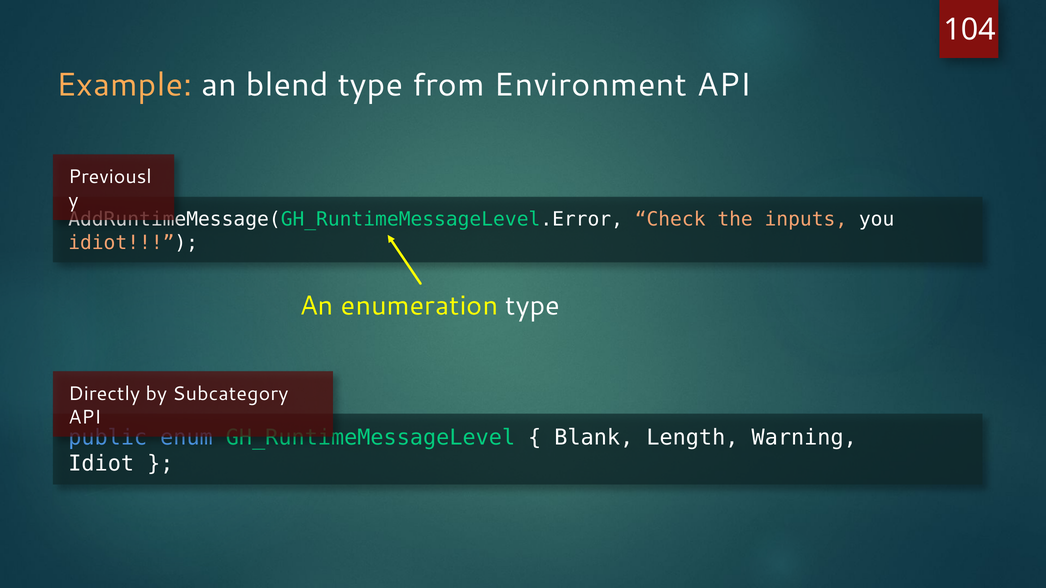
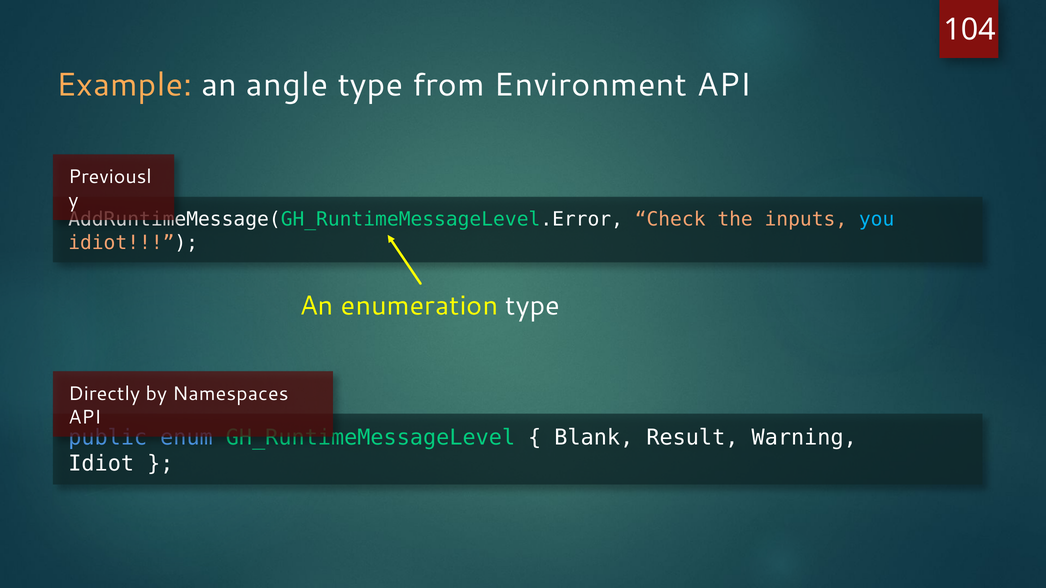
blend: blend -> angle
you colour: white -> light blue
Subcategory: Subcategory -> Namespaces
Length: Length -> Result
